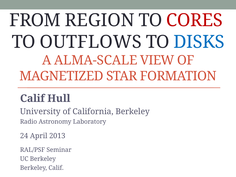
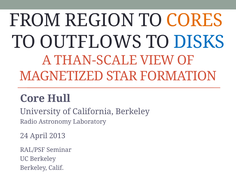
CORES colour: red -> orange
ALMA-SCALE: ALMA-SCALE -> THAN-SCALE
Calif at (32, 98): Calif -> Core
